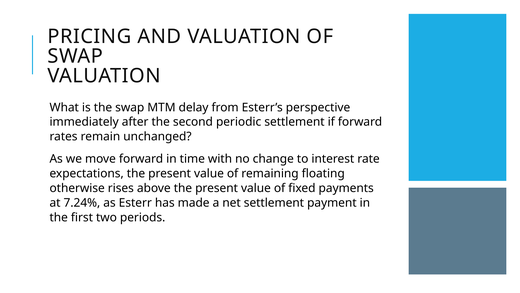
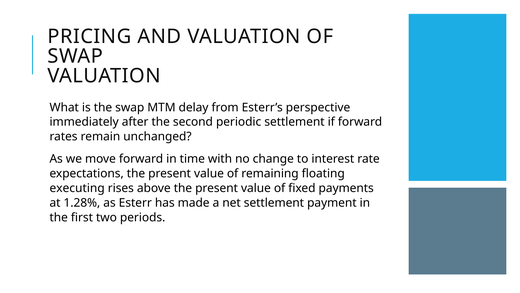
otherwise: otherwise -> executing
7.24%: 7.24% -> 1.28%
